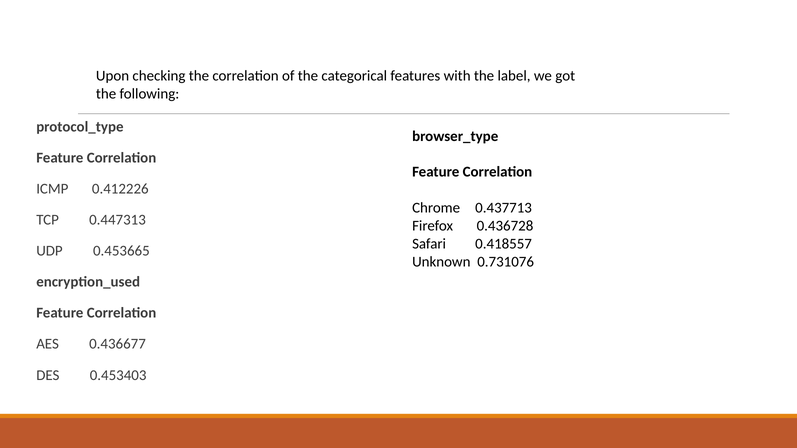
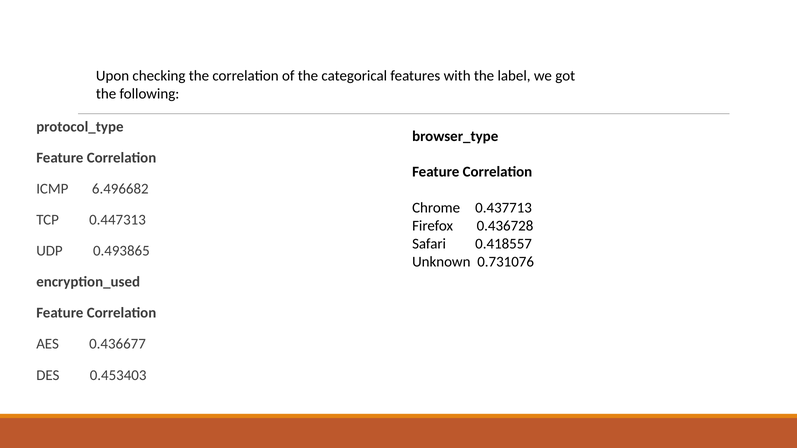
0.412226: 0.412226 -> 6.496682
0.453665: 0.453665 -> 0.493865
